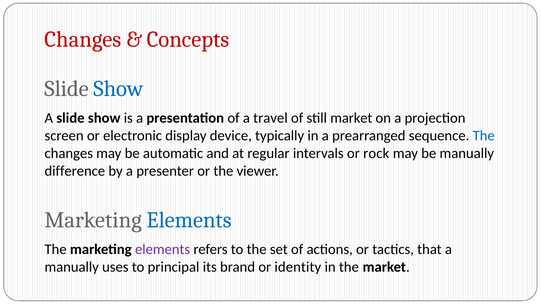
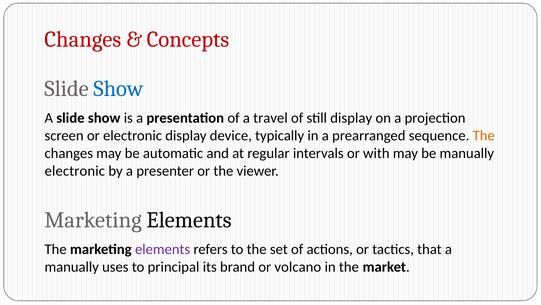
still market: market -> display
The at (484, 135) colour: blue -> orange
rock: rock -> with
difference at (75, 170): difference -> electronic
Elements at (189, 219) colour: blue -> black
identity: identity -> volcano
